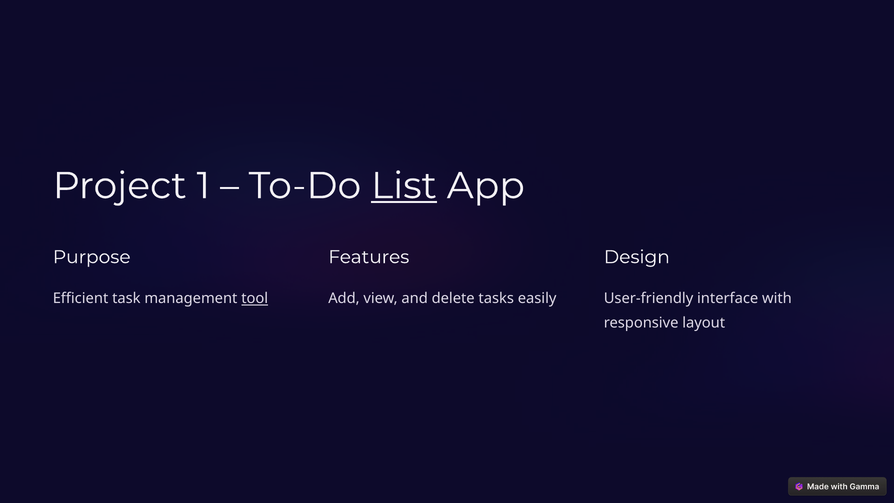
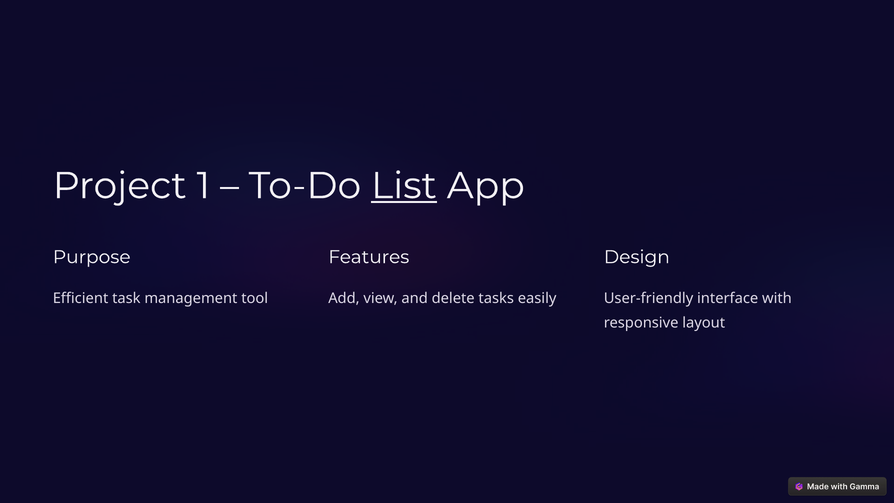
tool underline: present -> none
